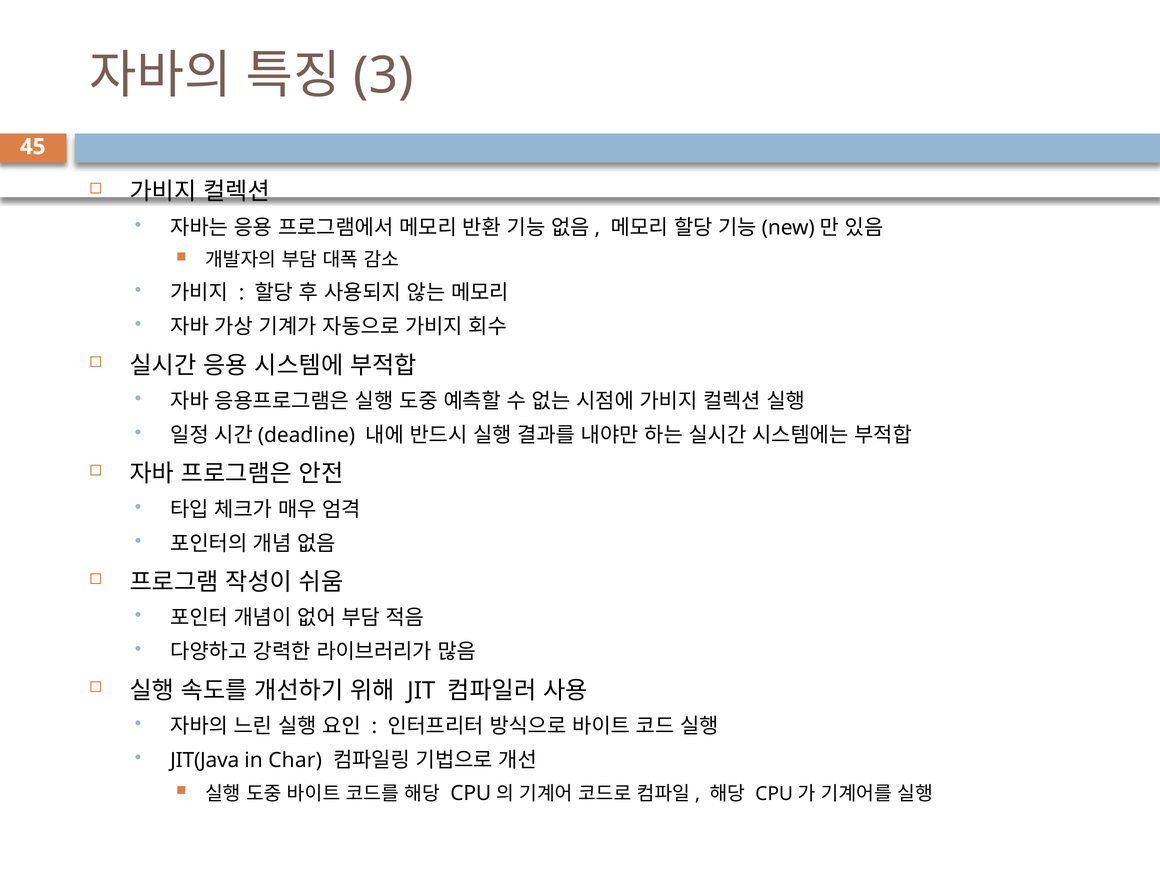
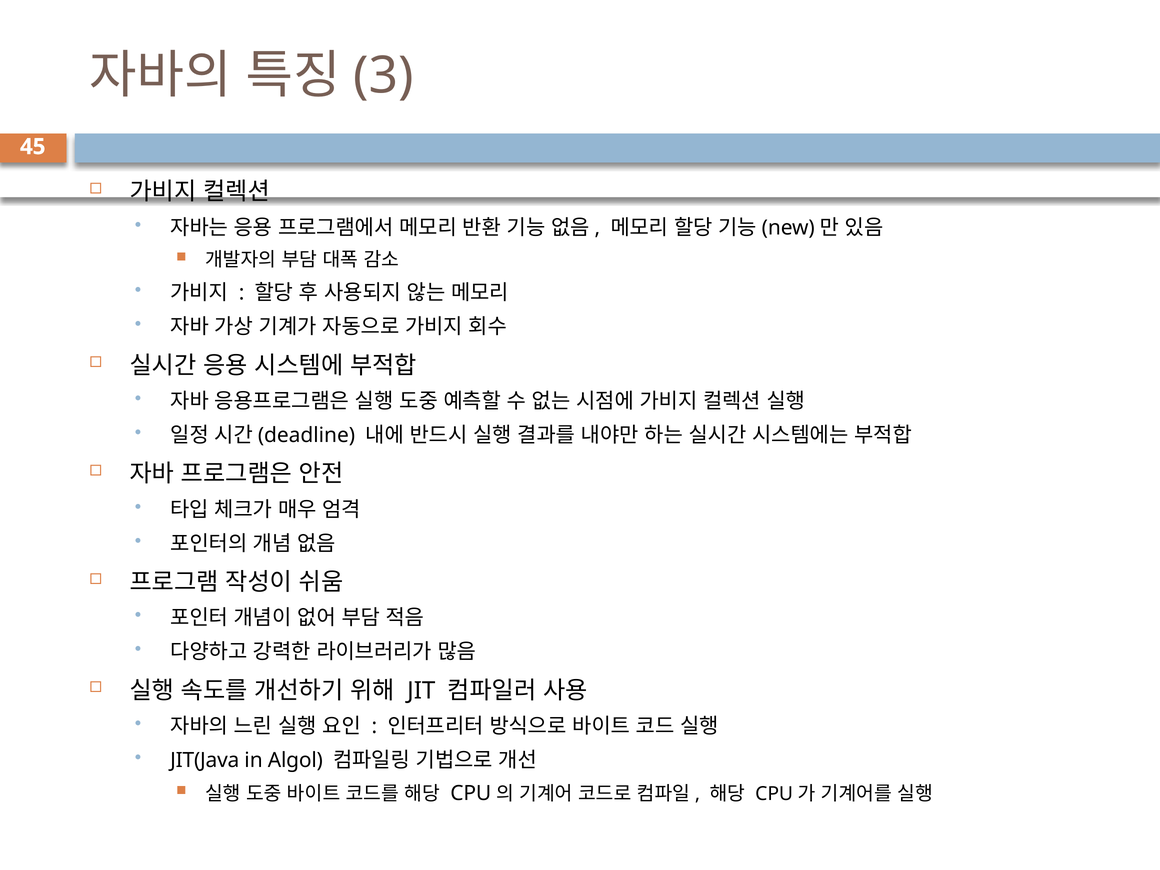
Char: Char -> Algol
